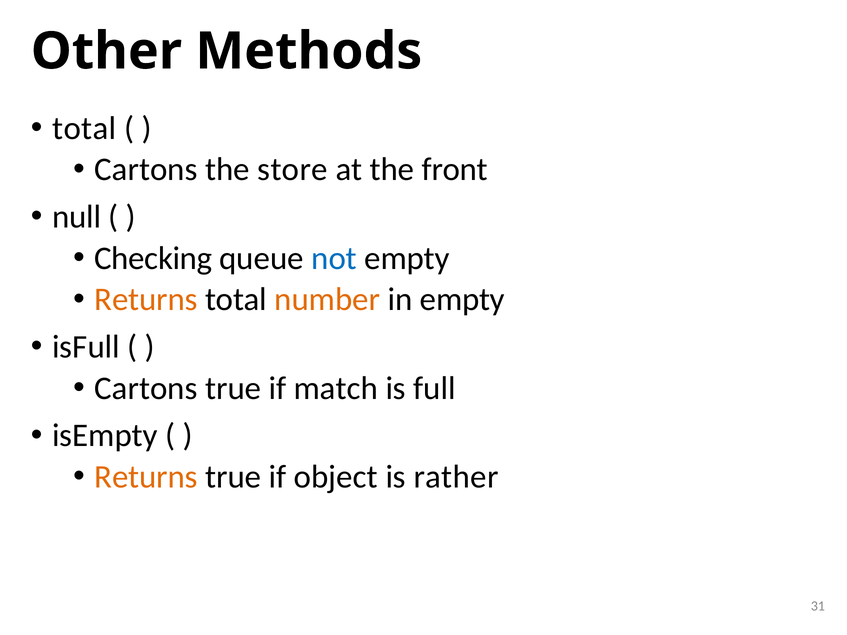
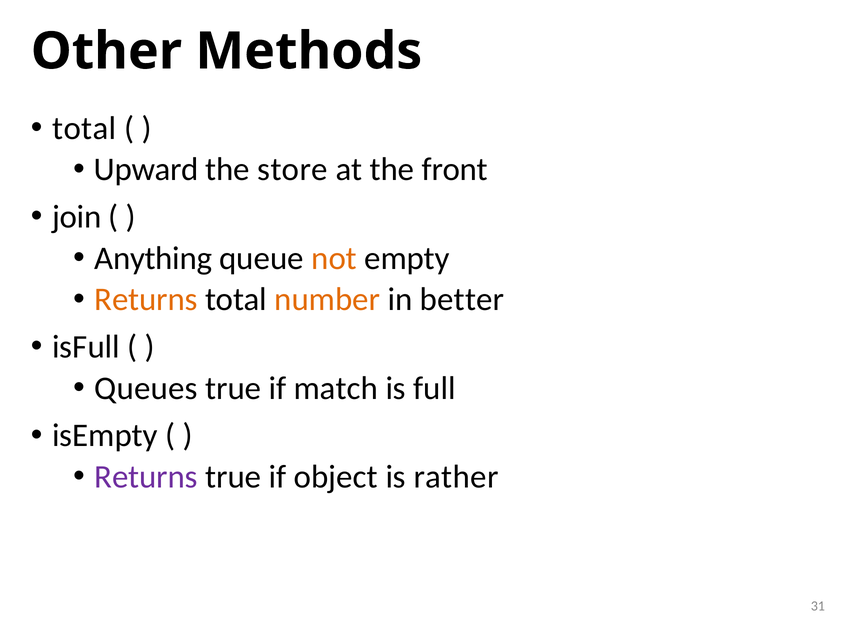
Cartons at (146, 170): Cartons -> Upward
null: null -> join
Checking: Checking -> Anything
not colour: blue -> orange
in empty: empty -> better
Cartons at (146, 388): Cartons -> Queues
Returns at (146, 477) colour: orange -> purple
